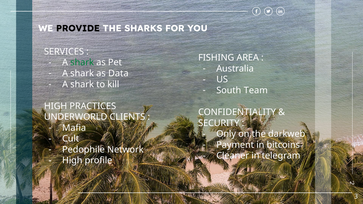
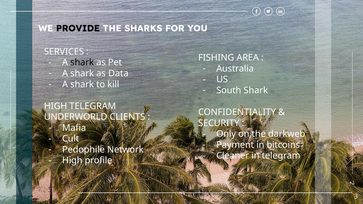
shark at (82, 63) colour: green -> black
South Team: Team -> Shark
HIGH PRACTICES: PRACTICES -> TELEGRAM
